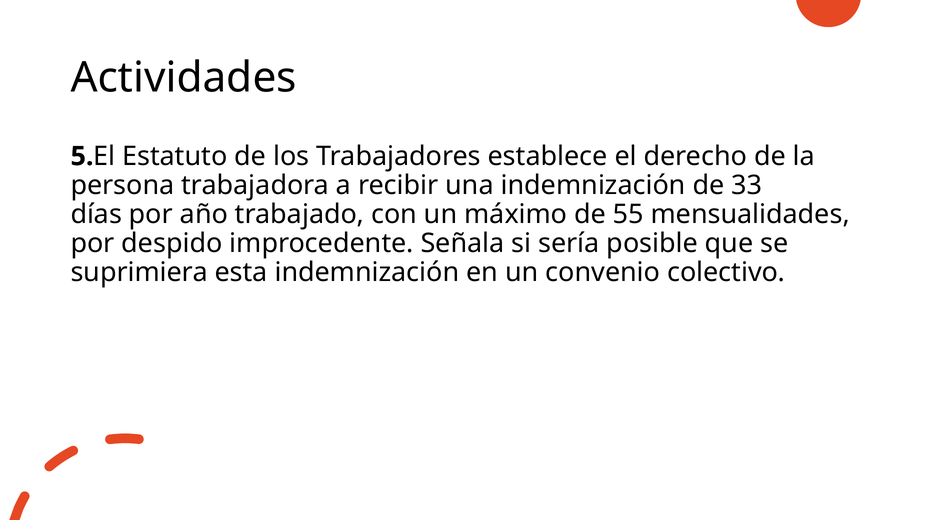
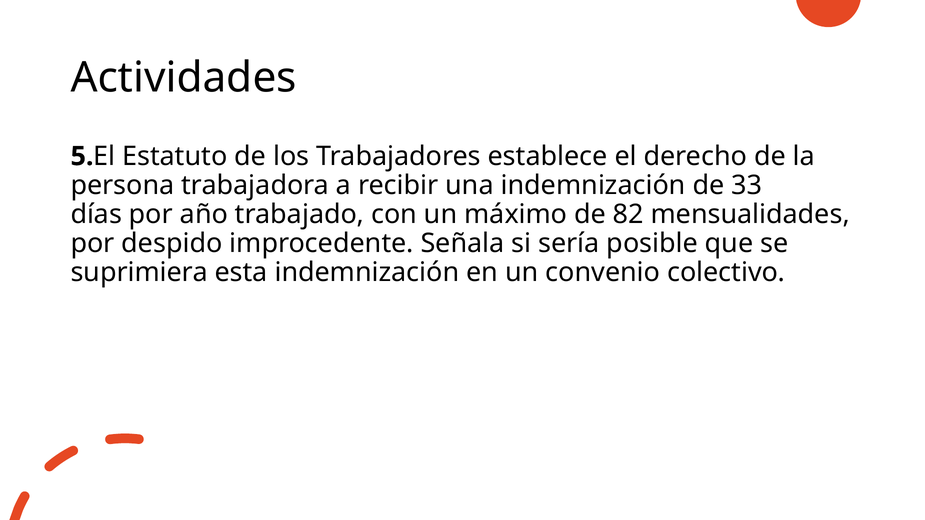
55: 55 -> 82
